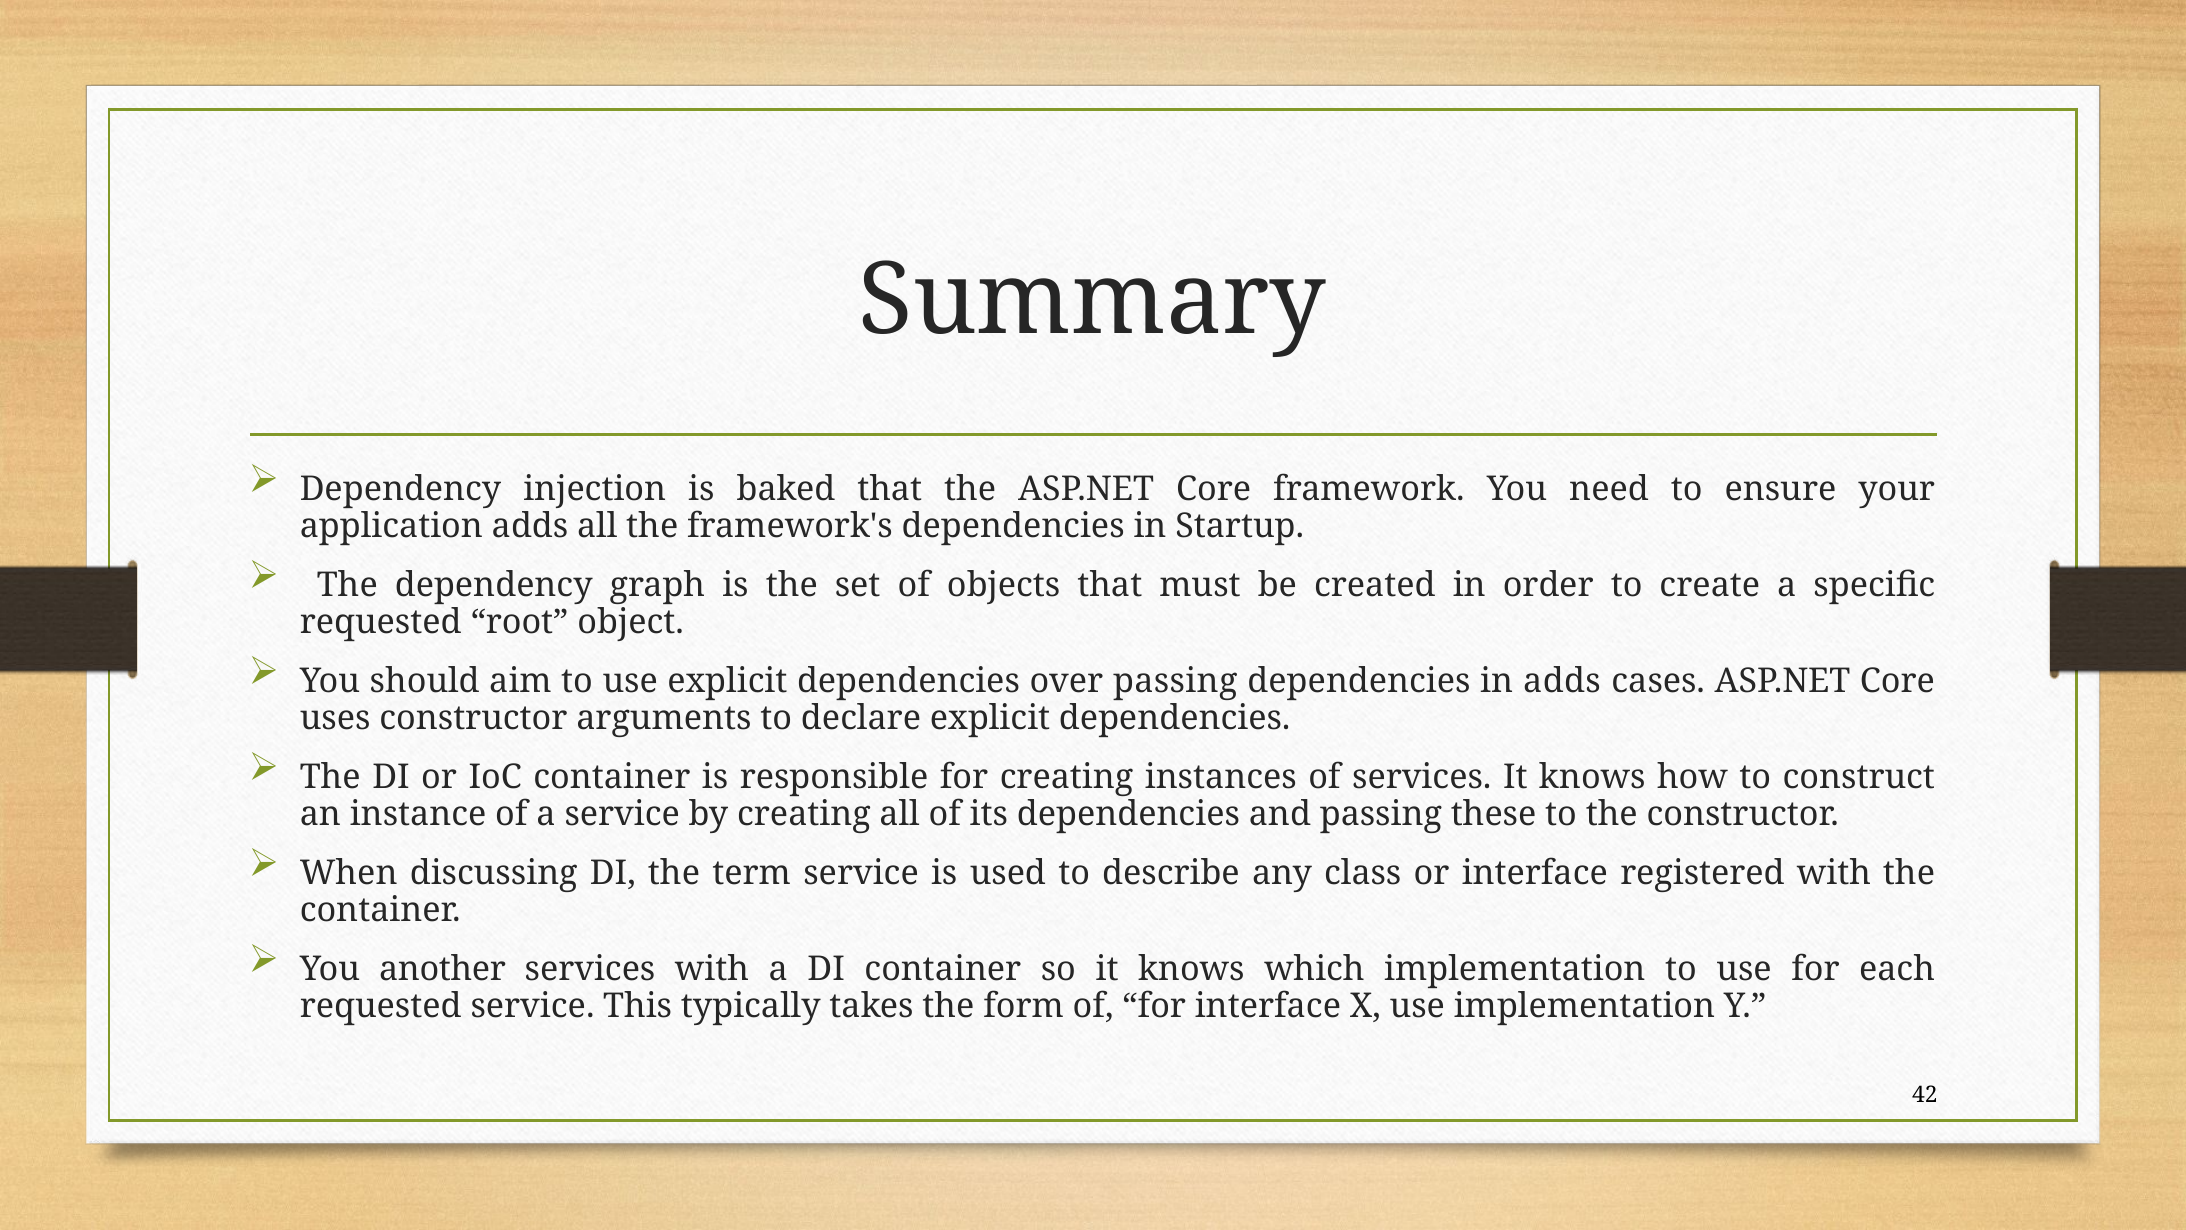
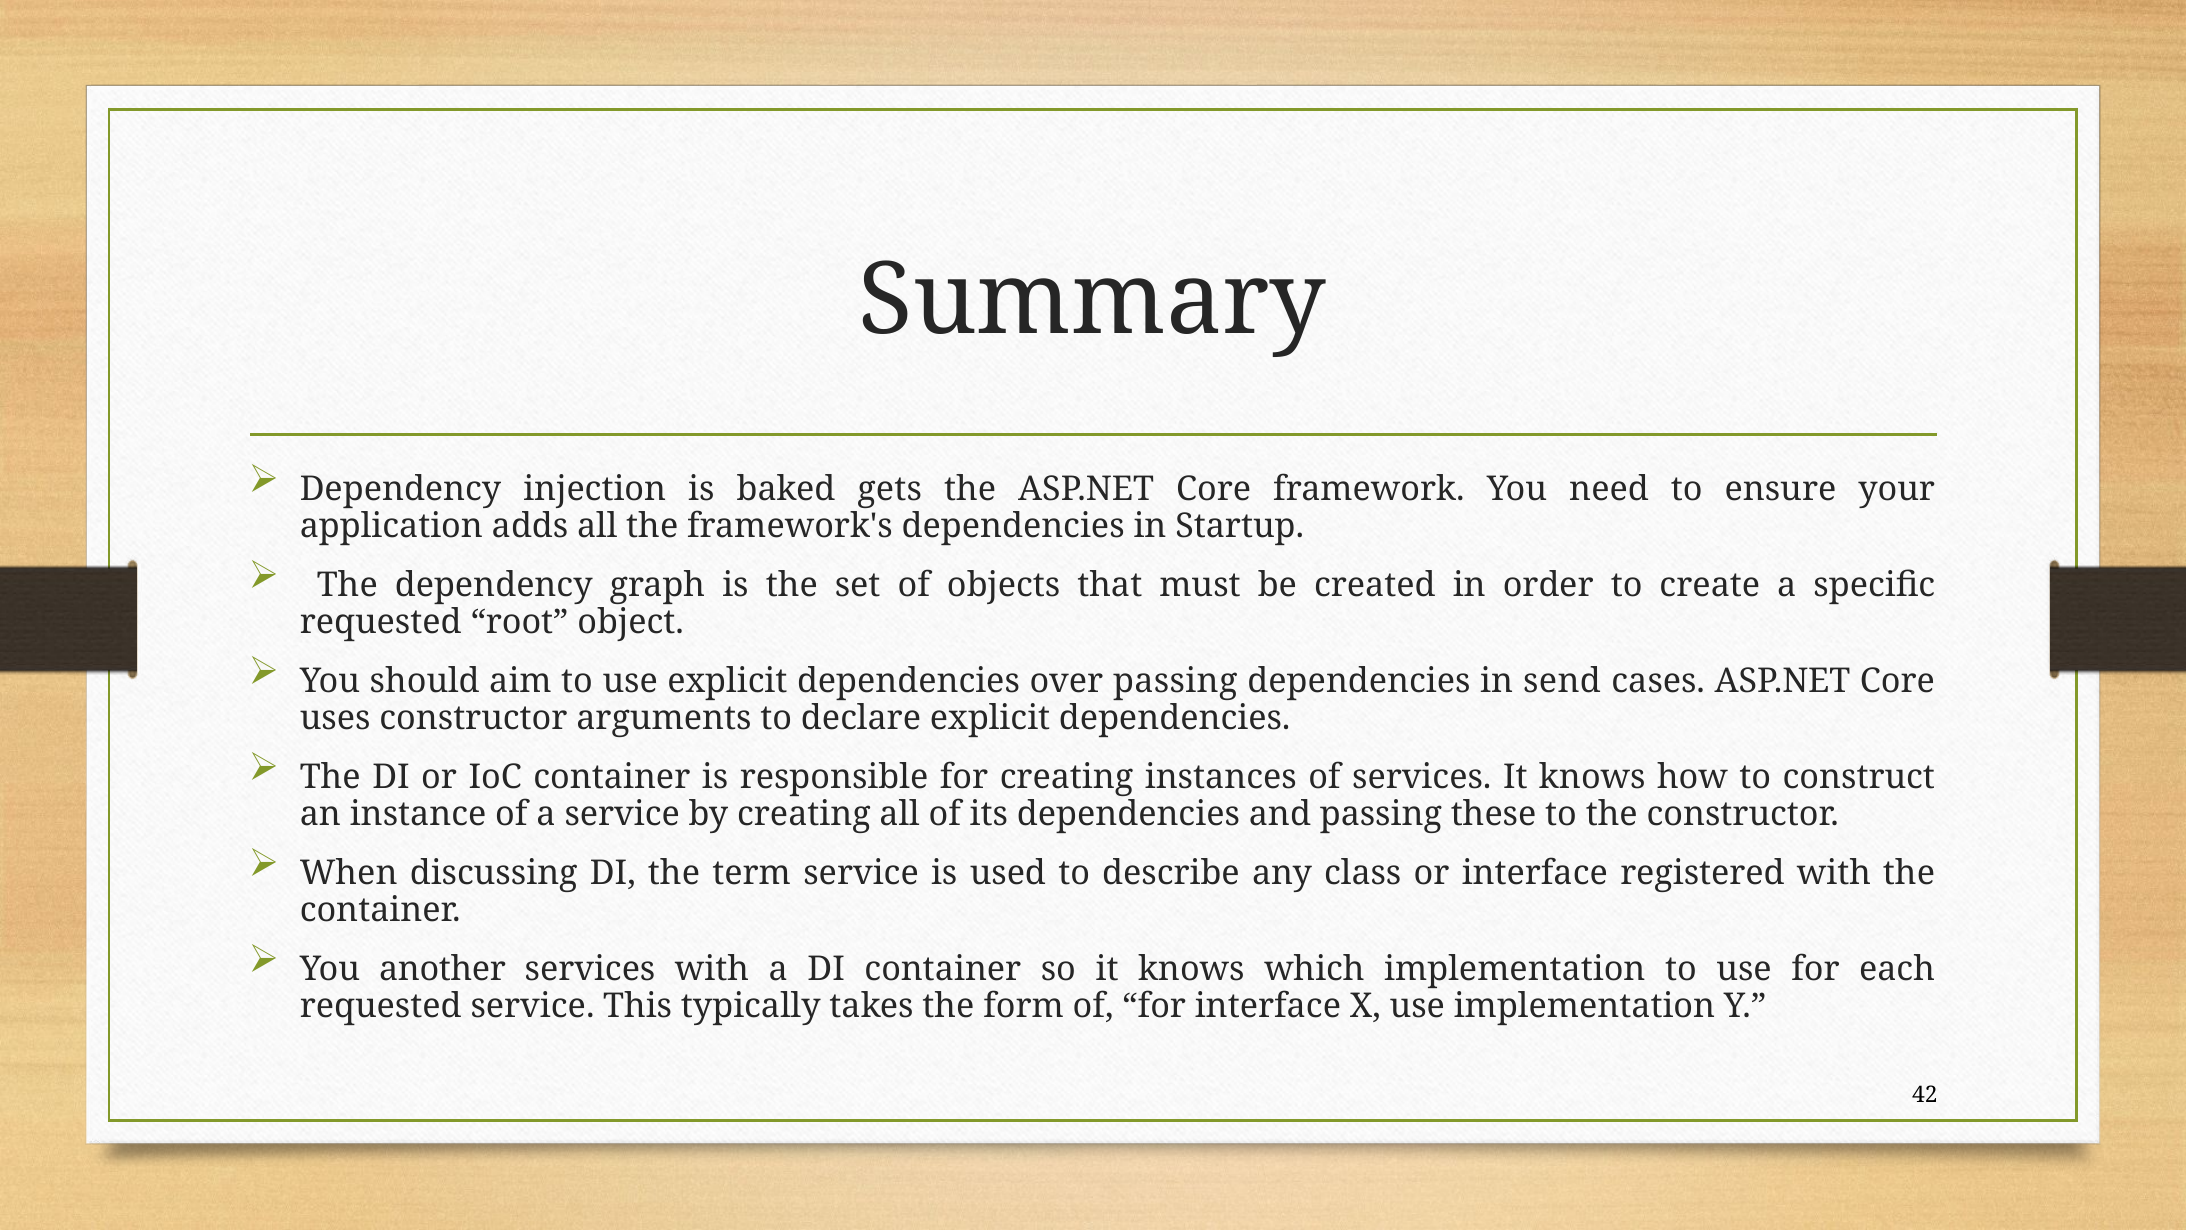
baked that: that -> gets
in adds: adds -> send
